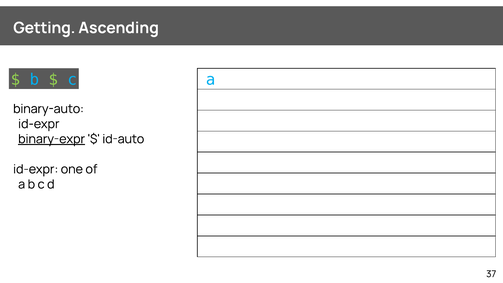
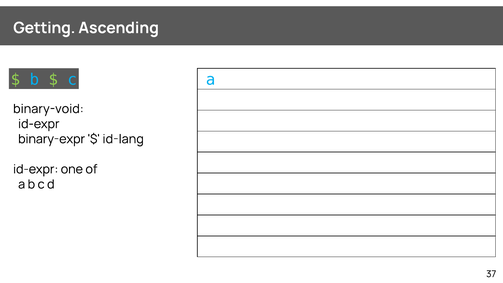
binary-auto: binary-auto -> binary-void
binary-expr underline: present -> none
id-auto: id-auto -> id-lang
